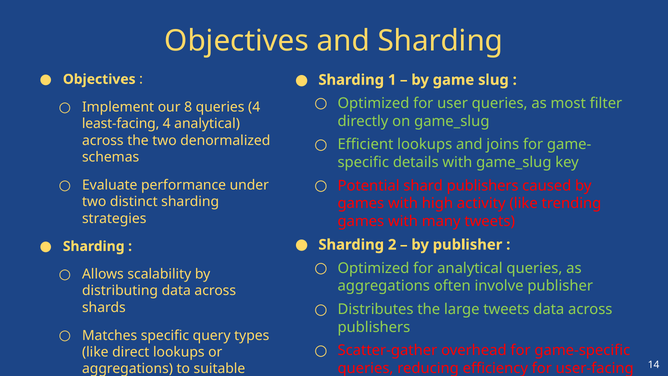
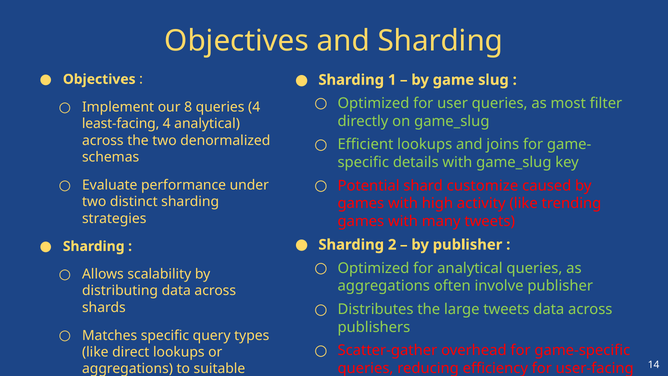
shard publishers: publishers -> customize
